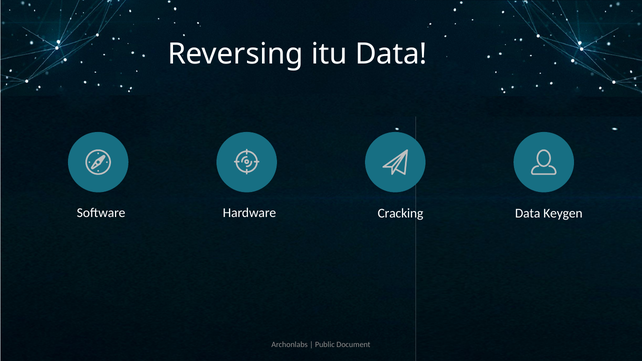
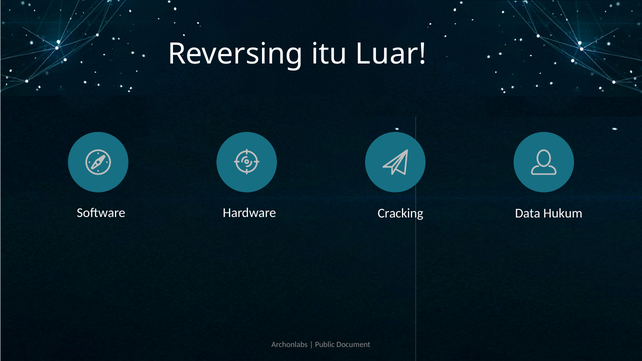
itu Data: Data -> Luar
Keygen: Keygen -> Hukum
